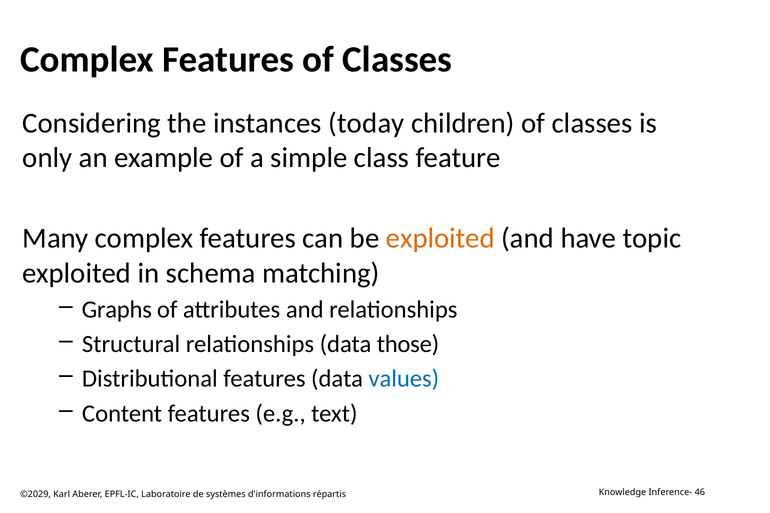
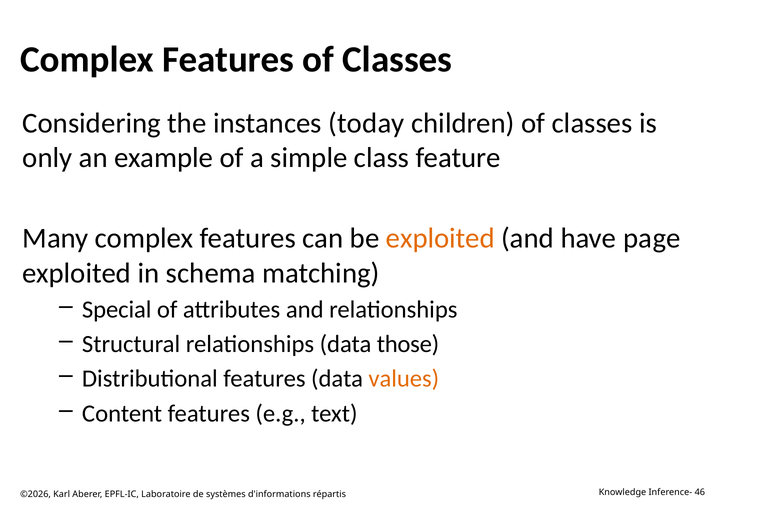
topic: topic -> page
Graphs: Graphs -> Special
values colour: blue -> orange
©2029: ©2029 -> ©2026
